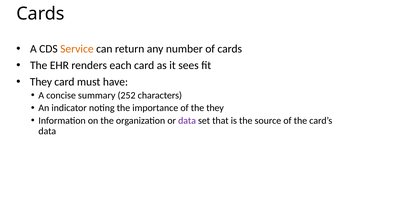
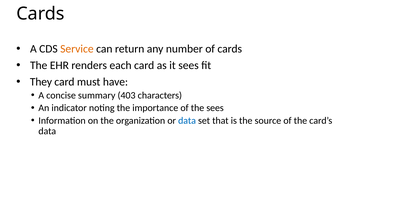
252: 252 -> 403
the they: they -> sees
data at (187, 121) colour: purple -> blue
